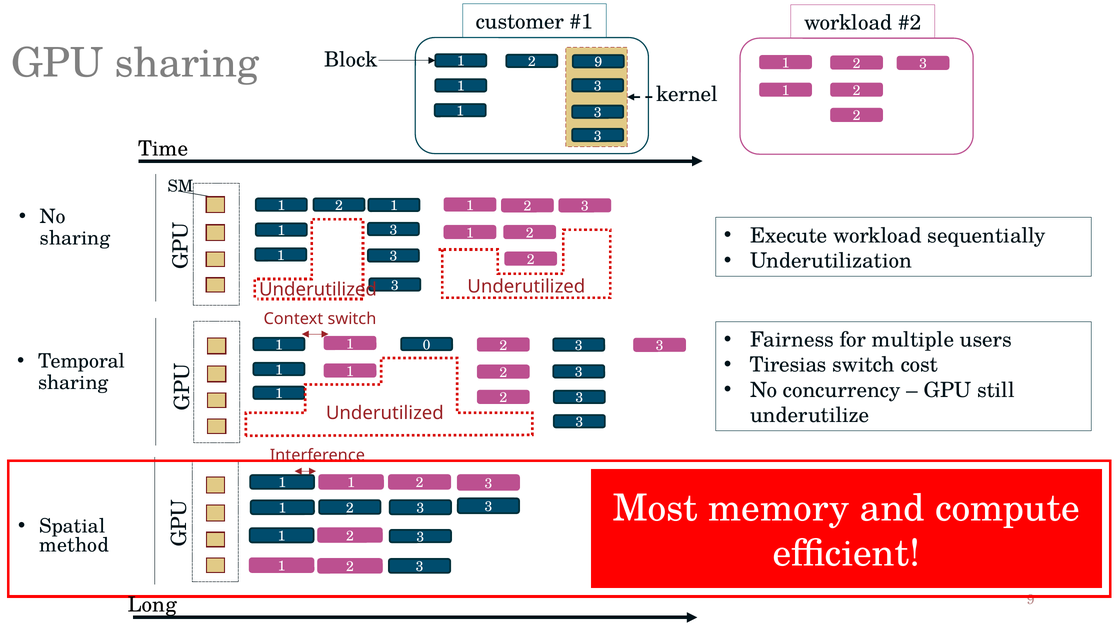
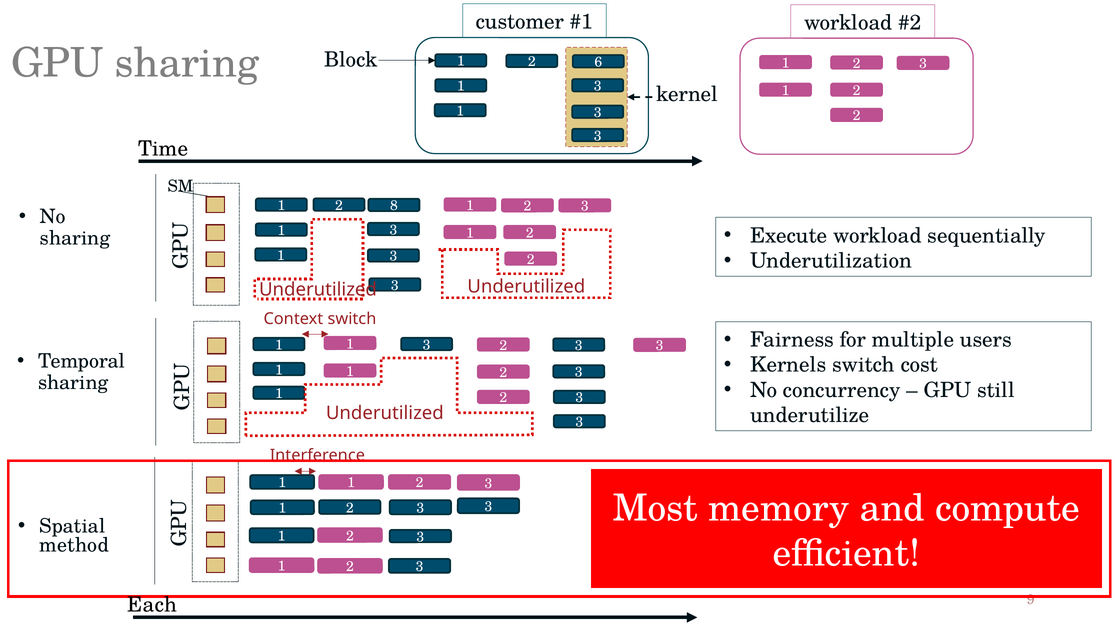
2 9: 9 -> 6
2 1: 1 -> 8
0 at (427, 345): 0 -> 3
Tiresias: Tiresias -> Kernels
Long: Long -> Each
